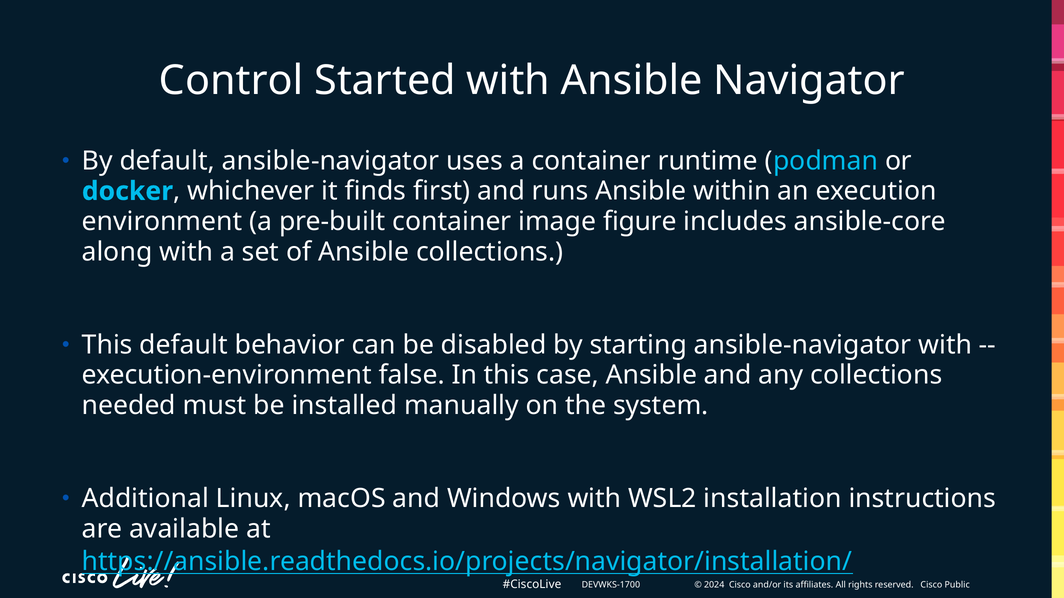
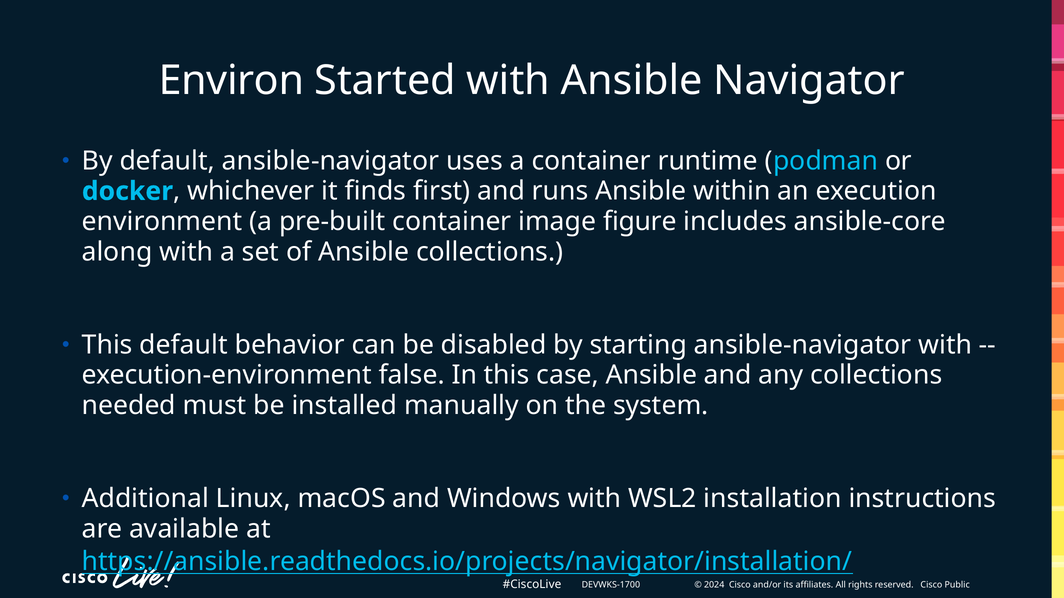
Control: Control -> Environ
